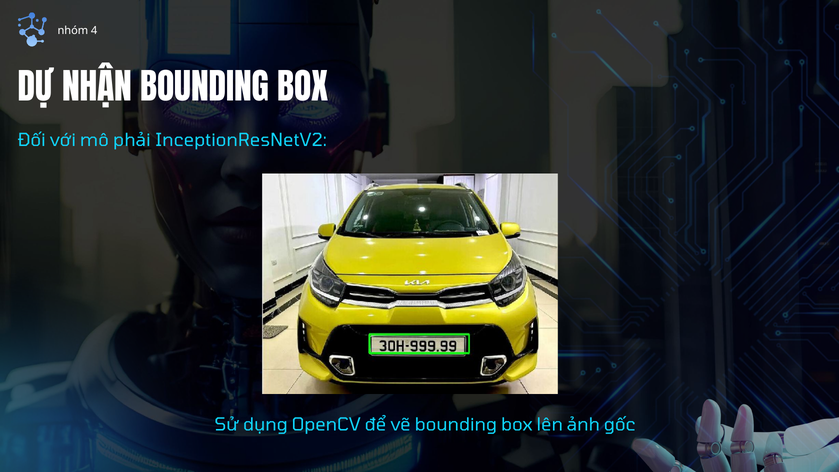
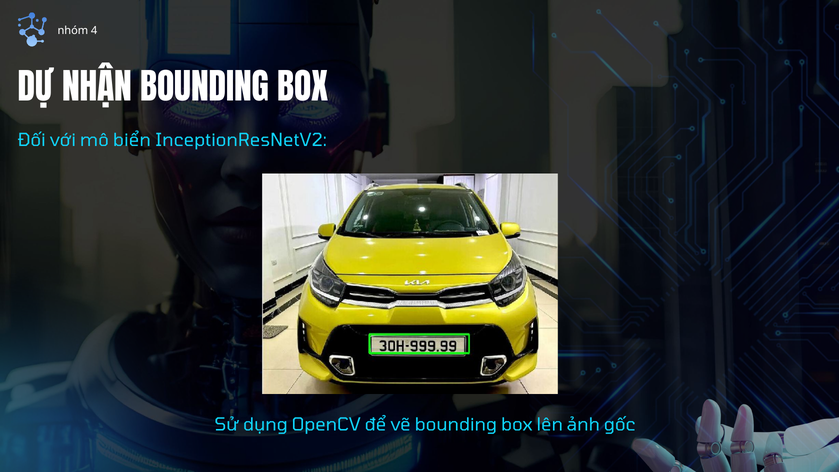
phải: phải -> biển
